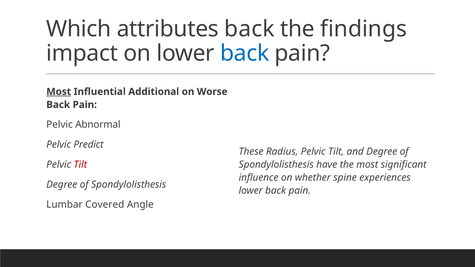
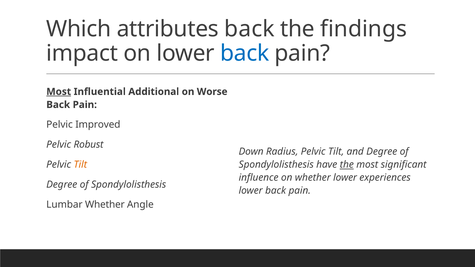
Abnormal: Abnormal -> Improved
Predict: Predict -> Robust
These: These -> Down
Tilt at (80, 165) colour: red -> orange
the at (347, 165) underline: none -> present
whether spine: spine -> lower
Lumbar Covered: Covered -> Whether
